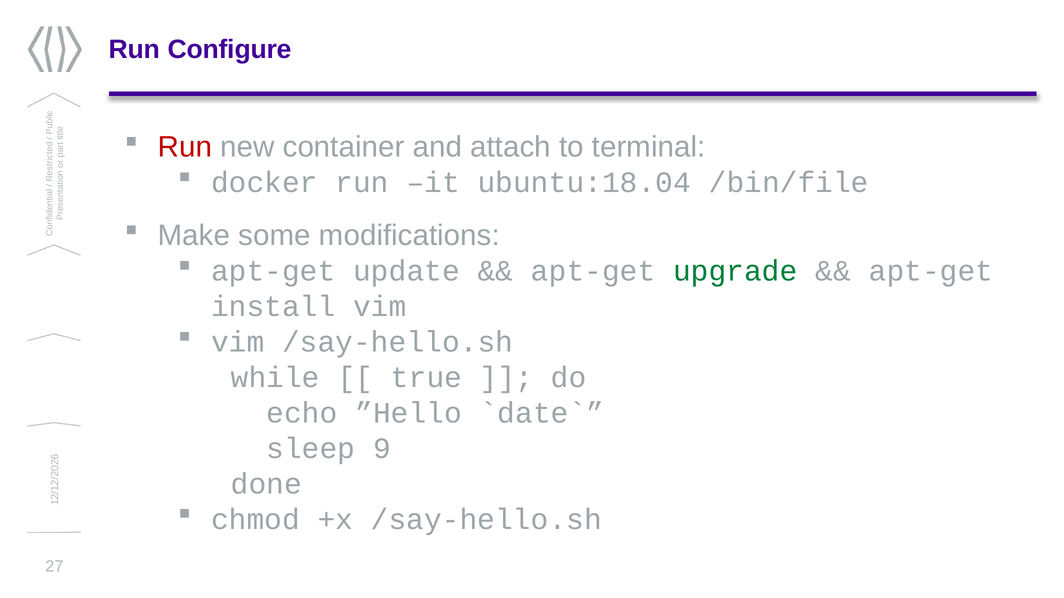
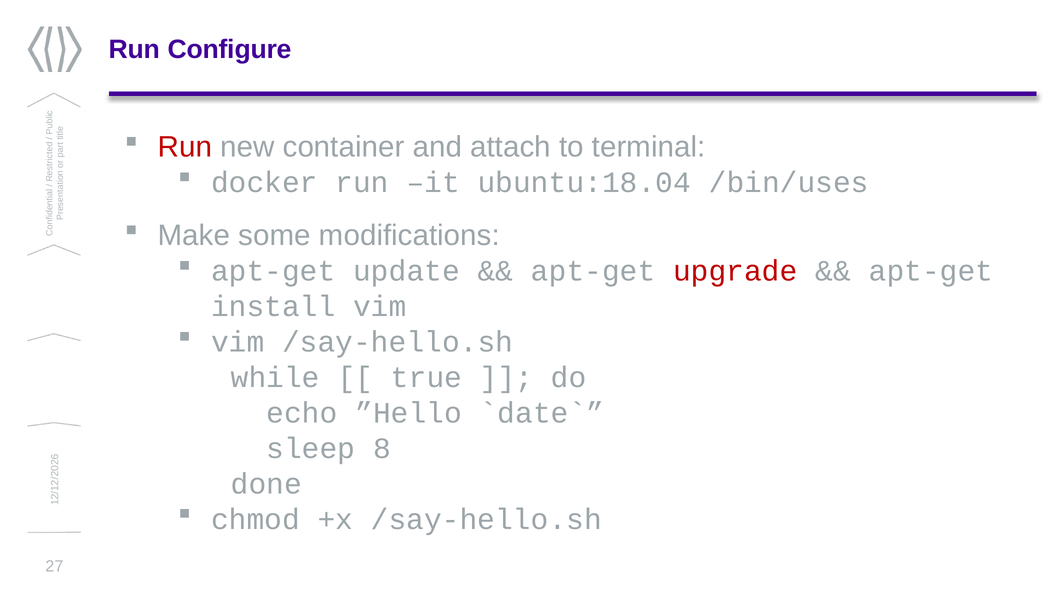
/bin/file: /bin/file -> /bin/uses
upgrade colour: green -> red
9: 9 -> 8
